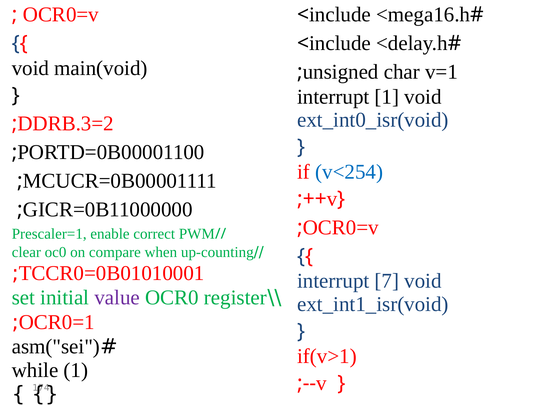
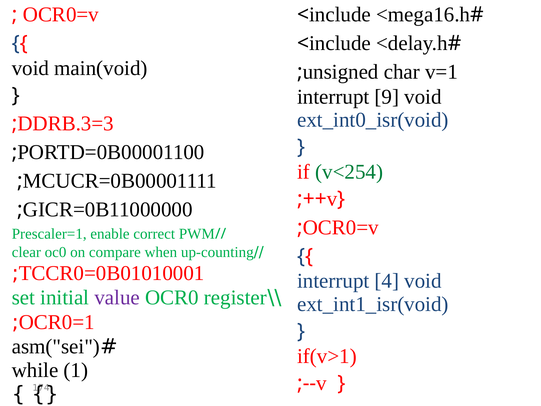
interrupt 1: 1 -> 9
DDRB.3=2: DDRB.3=2 -> DDRB.3=3
v<254 colour: blue -> green
7: 7 -> 4
